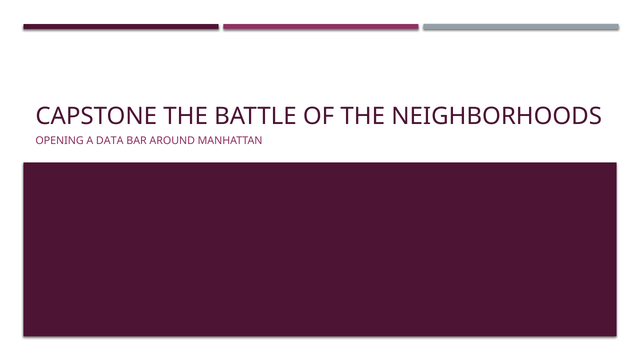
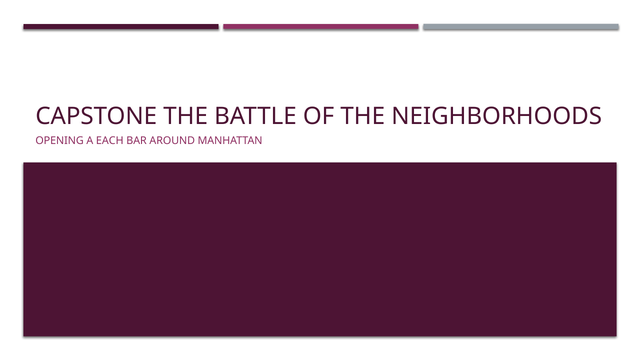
DATA: DATA -> EACH
